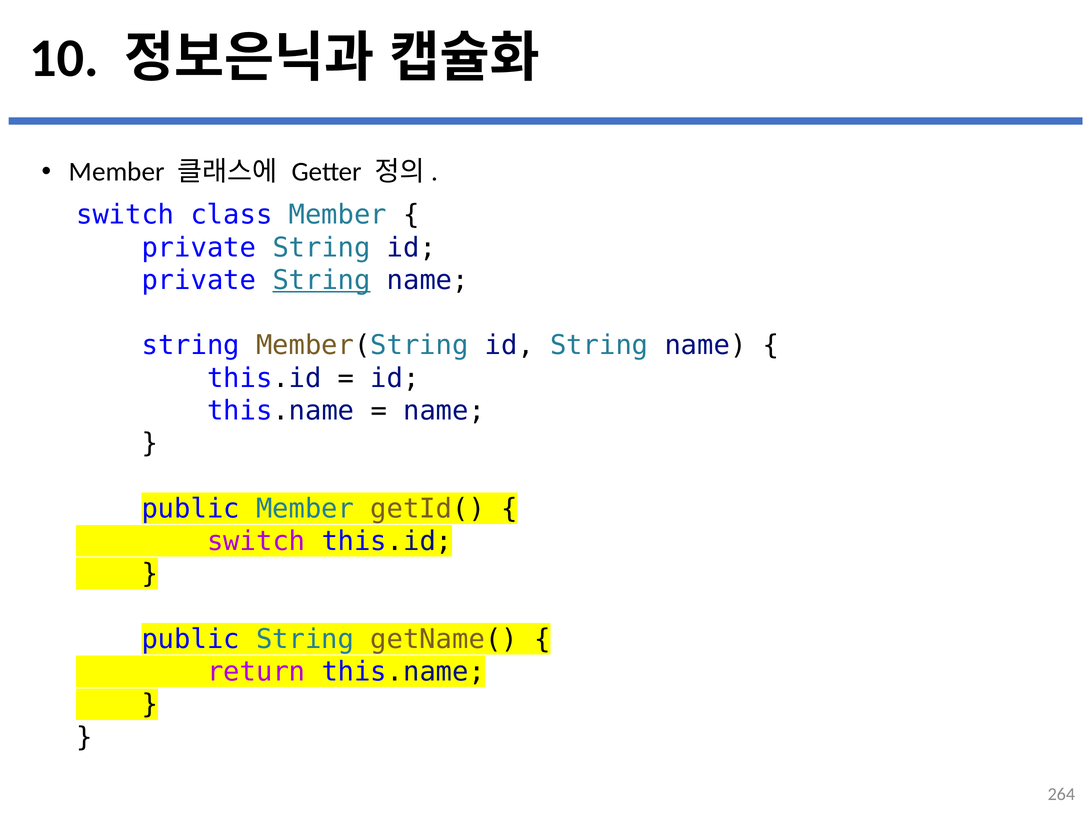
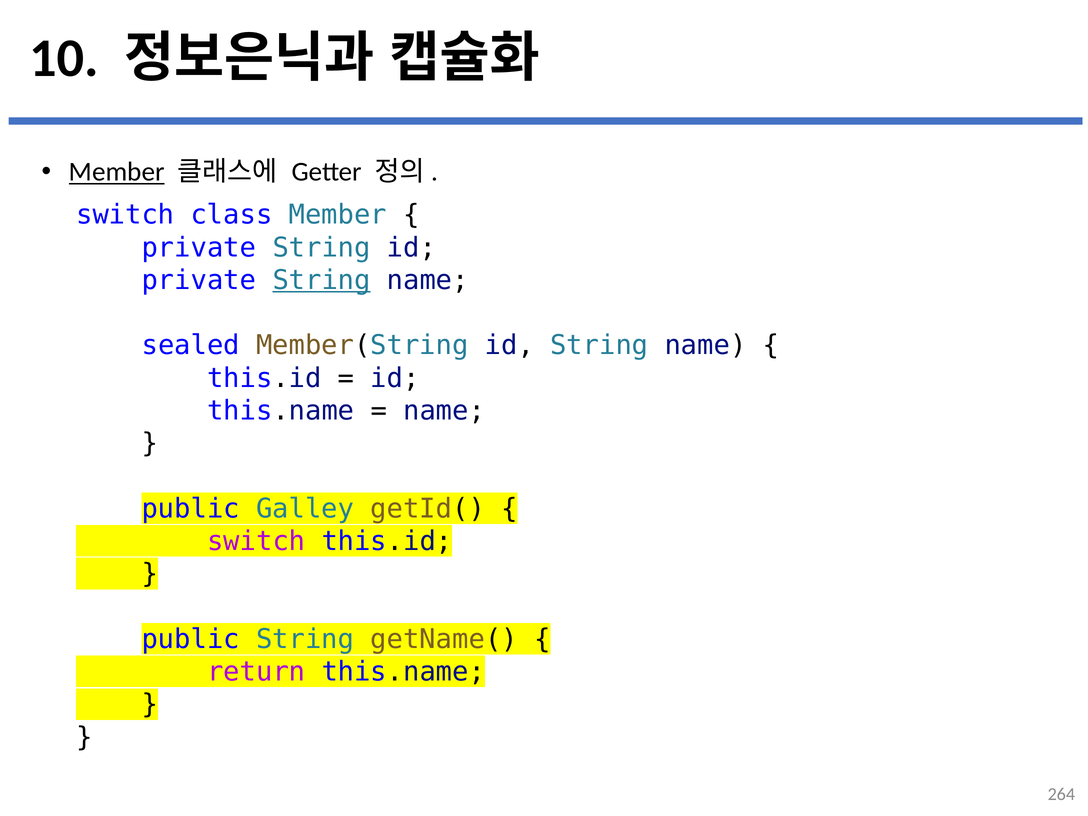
Member at (117, 172) underline: none -> present
string at (191, 345): string -> sealed
public Member: Member -> Galley
